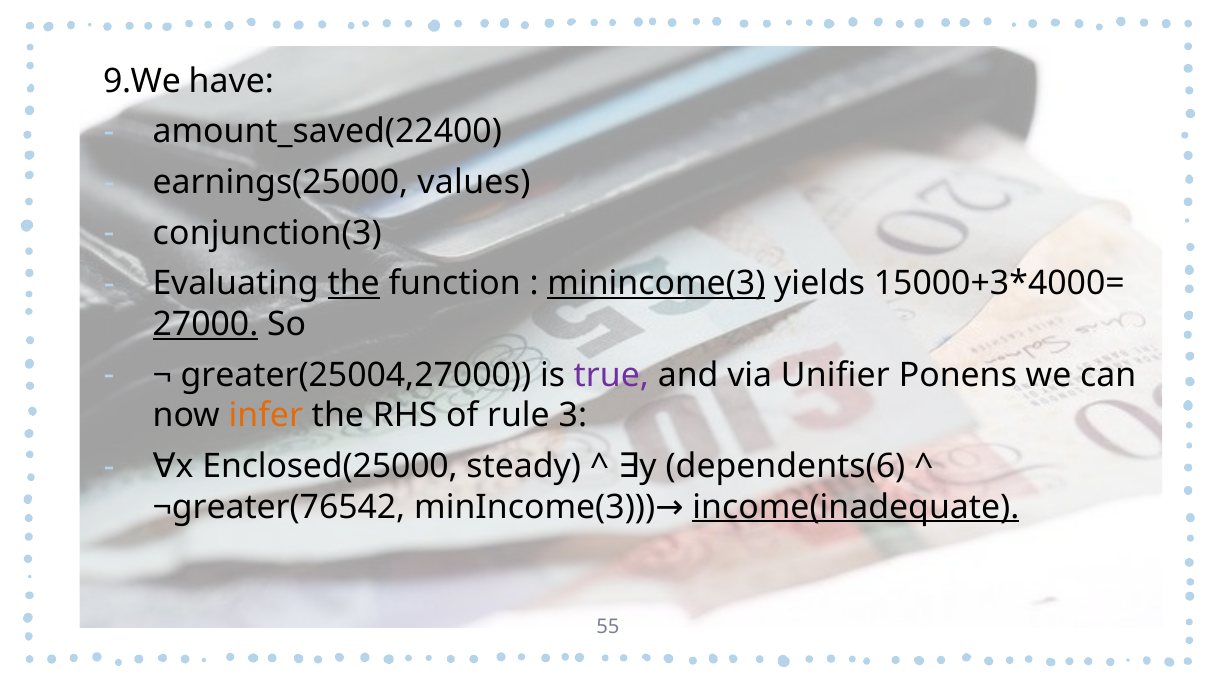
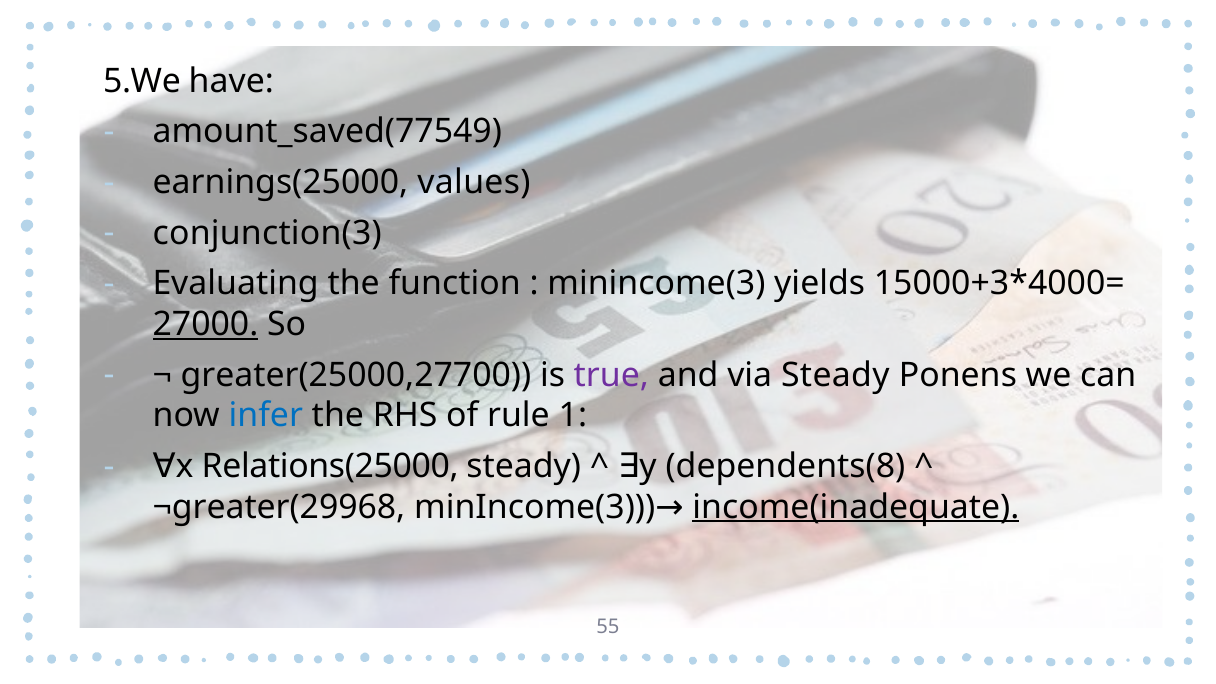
9.We: 9.We -> 5.We
amount_saved(22400: amount_saved(22400 -> amount_saved(77549
the at (354, 284) underline: present -> none
minincome(3 at (656, 284) underline: present -> none
greater(25004,27000: greater(25004,27000 -> greater(25000,27700
via Unifier: Unifier -> Steady
infer colour: orange -> blue
3: 3 -> 1
Enclosed(25000: Enclosed(25000 -> Relations(25000
dependents(6: dependents(6 -> dependents(8
¬greater(76542: ¬greater(76542 -> ¬greater(29968
